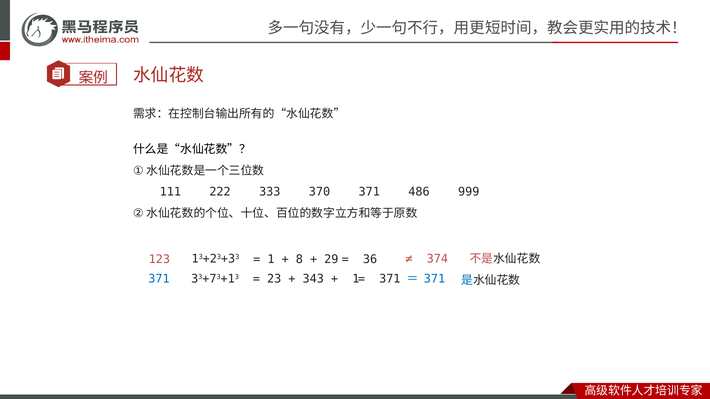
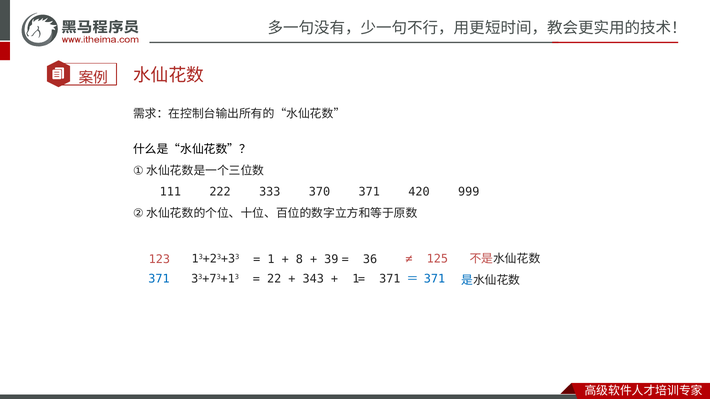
486: 486 -> 420
29: 29 -> 39
374: 374 -> 125
23: 23 -> 22
